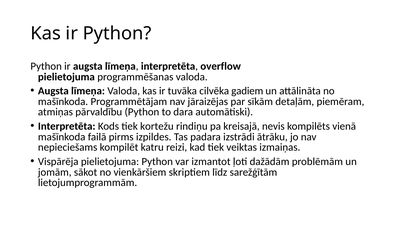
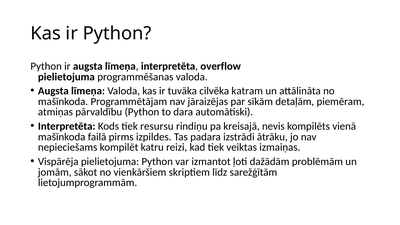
gadiem: gadiem -> katram
kortežu: kortežu -> resursu
